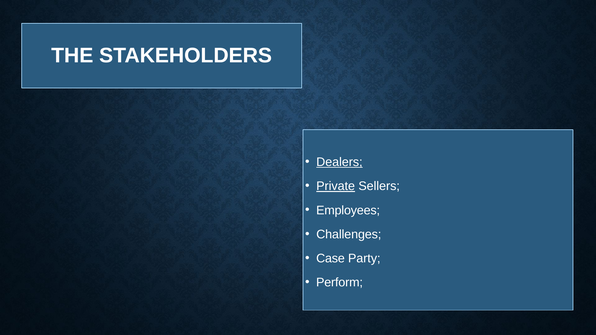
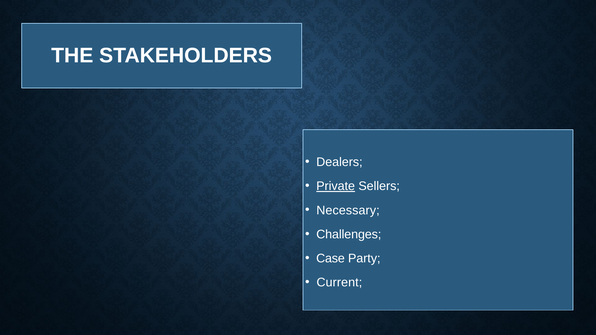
Dealers underline: present -> none
Employees: Employees -> Necessary
Perform: Perform -> Current
